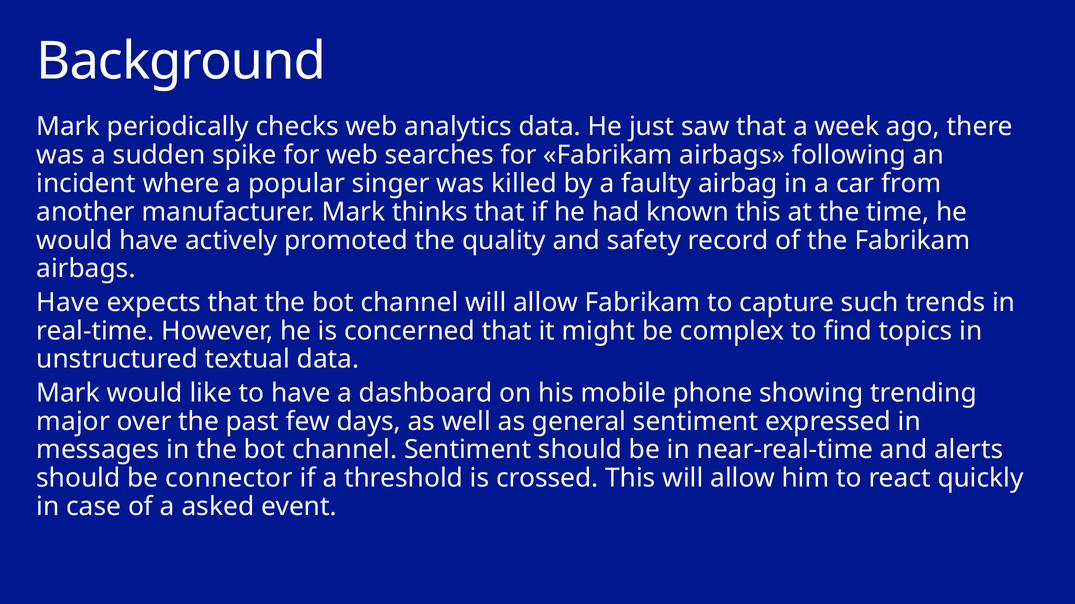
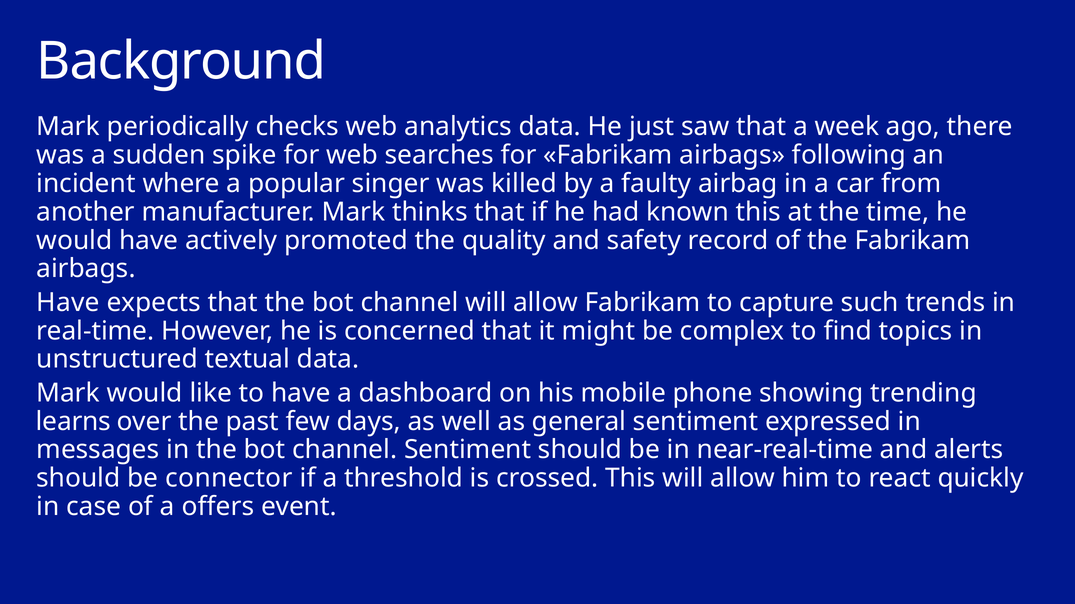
major: major -> learns
asked: asked -> offers
